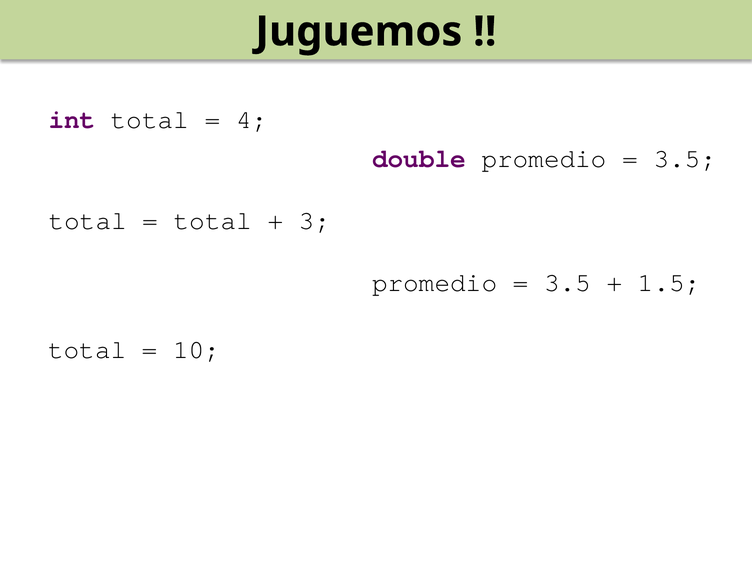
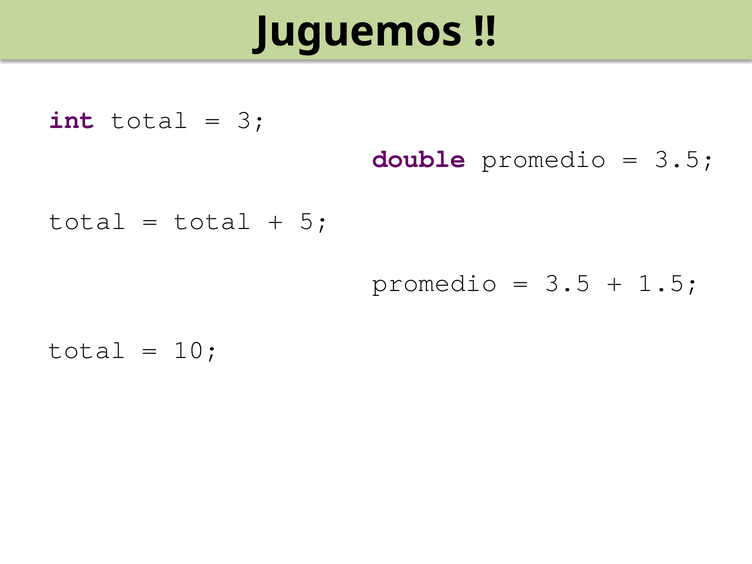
4: 4 -> 3
3: 3 -> 5
